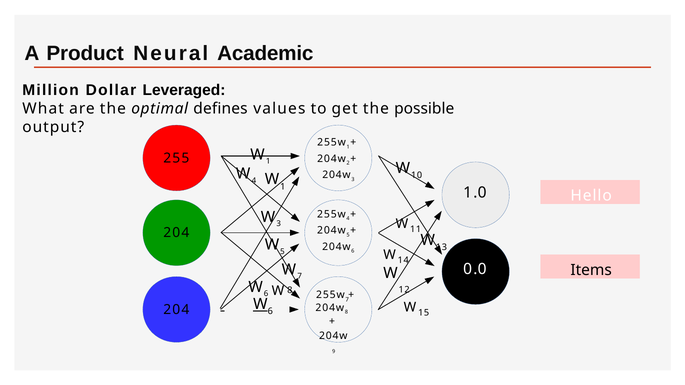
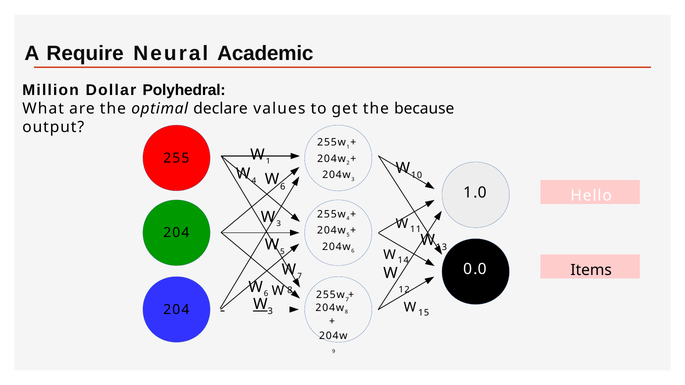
Product: Product -> Require
Leveraged: Leveraged -> Polyhedral
defines: defines -> declare
possible: possible -> because
1 at (283, 187): 1 -> 6
6 at (270, 312): 6 -> 3
